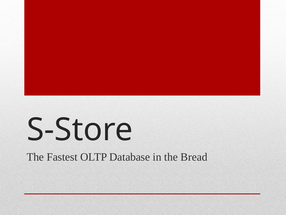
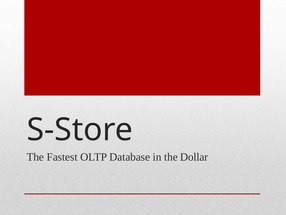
Bread: Bread -> Dollar
